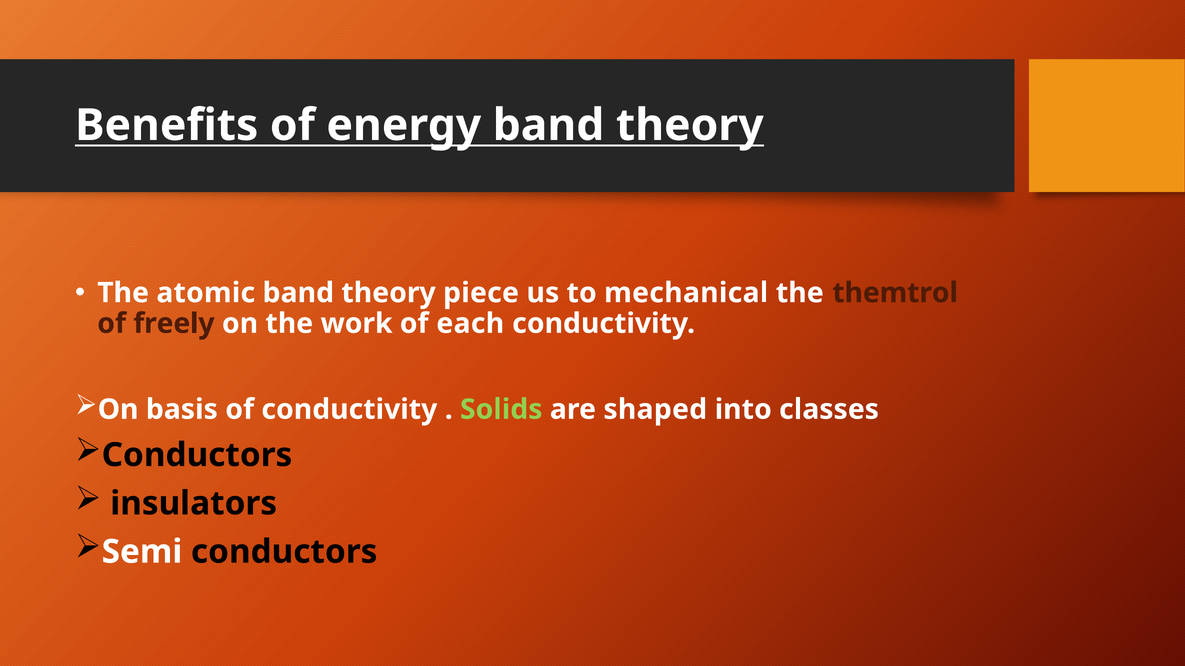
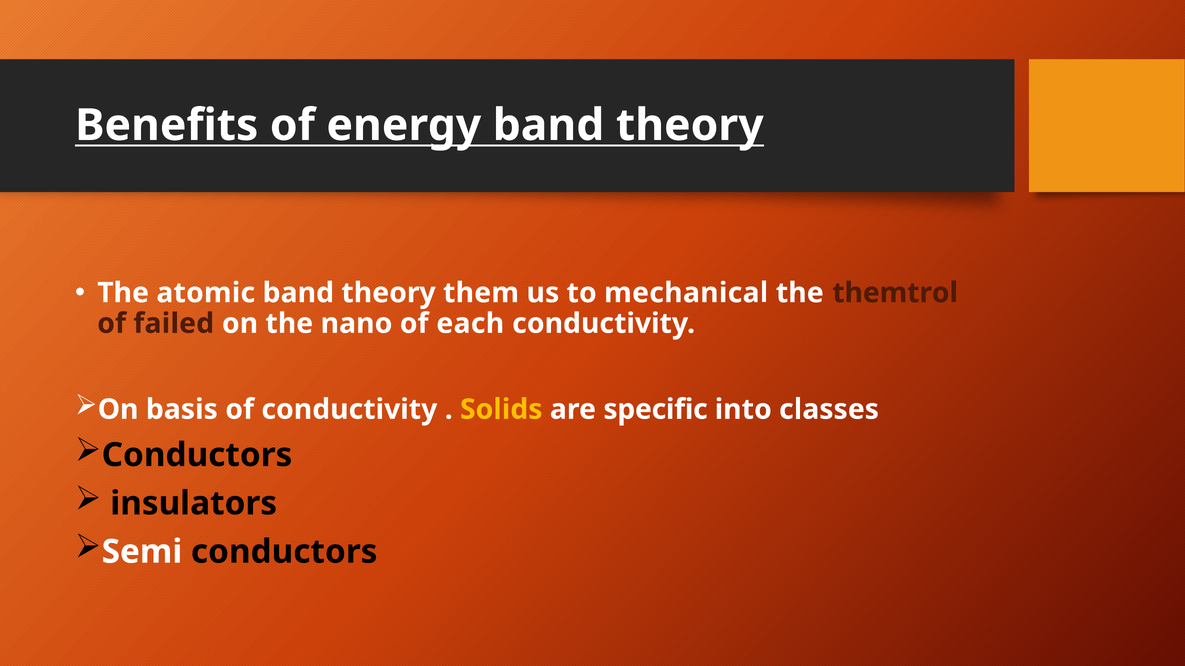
piece: piece -> them
freely: freely -> failed
work: work -> nano
Solids colour: light green -> yellow
shaped: shaped -> specific
